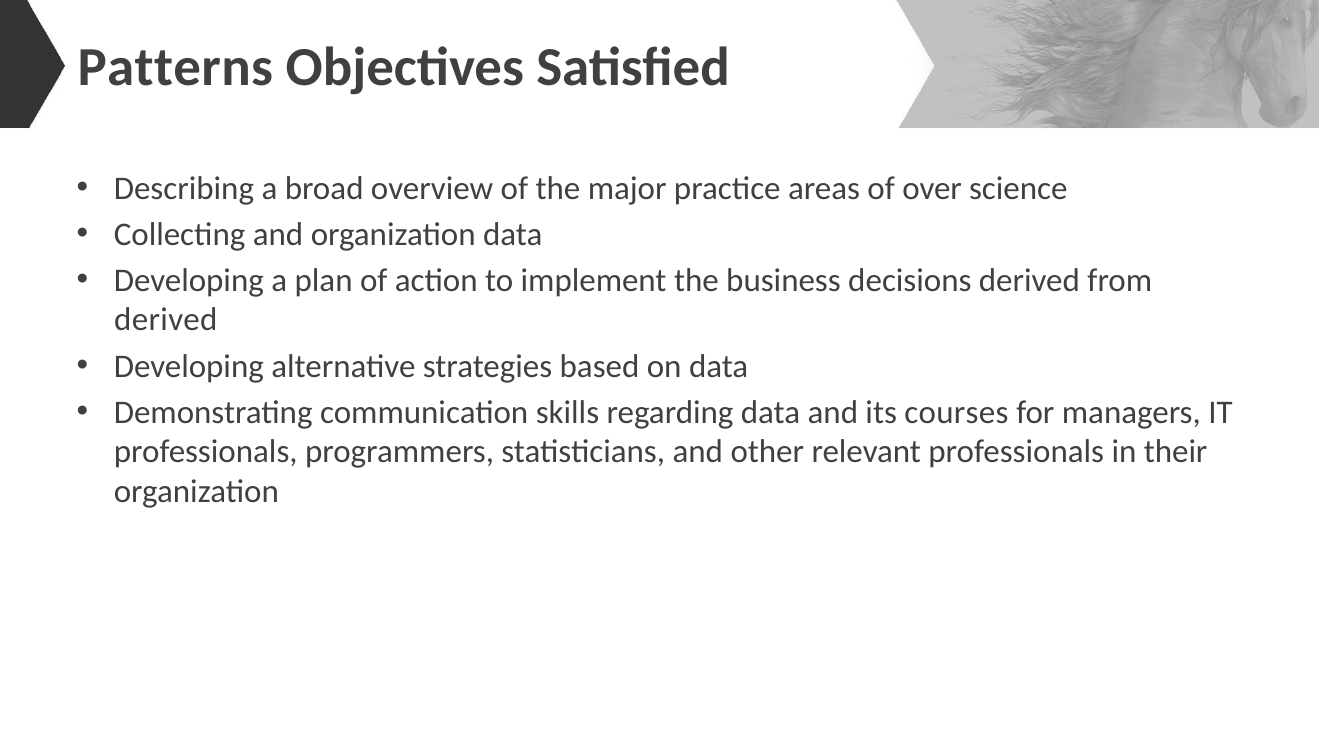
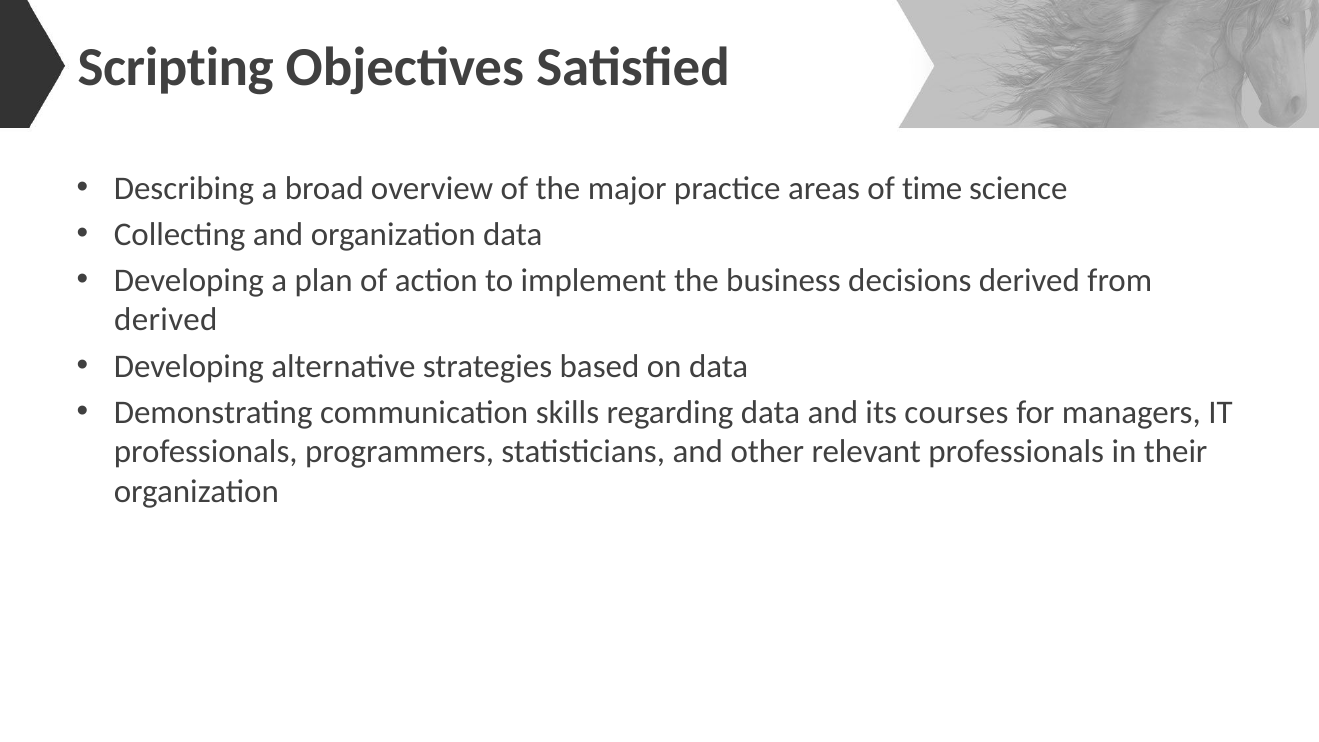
Patterns: Patterns -> Scripting
over: over -> time
